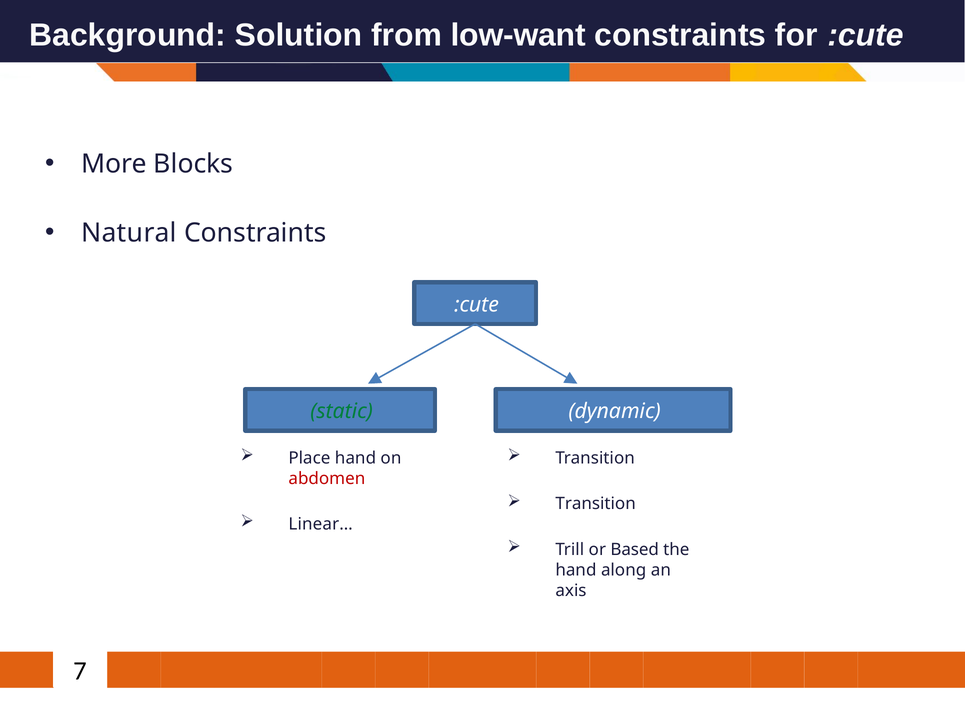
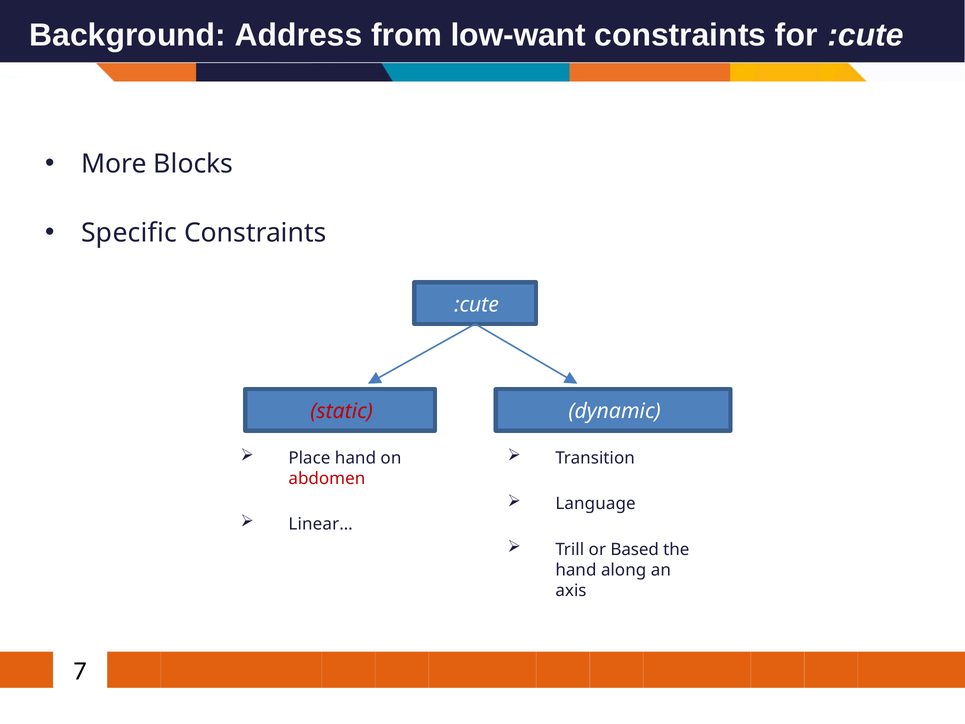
Solution: Solution -> Address
Natural: Natural -> Specific
static colour: green -> red
Transition at (596, 504): Transition -> Language
